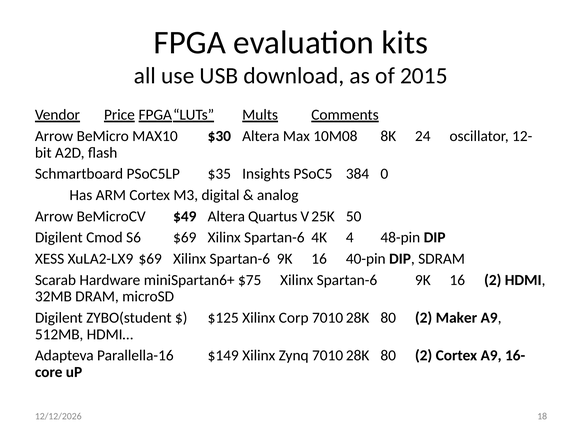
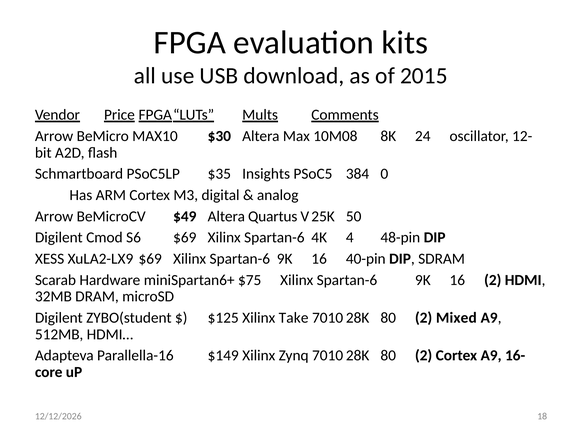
Corp: Corp -> Take
Maker: Maker -> Mixed
